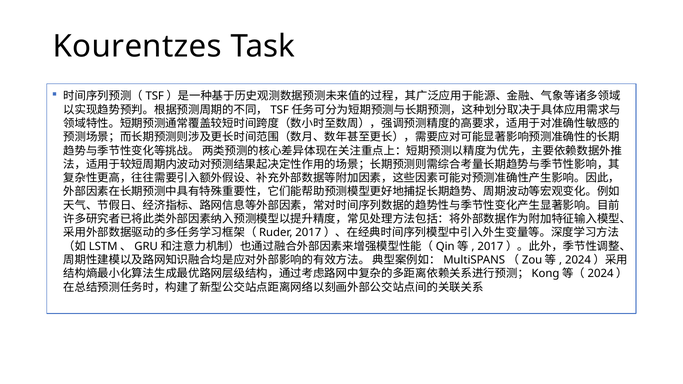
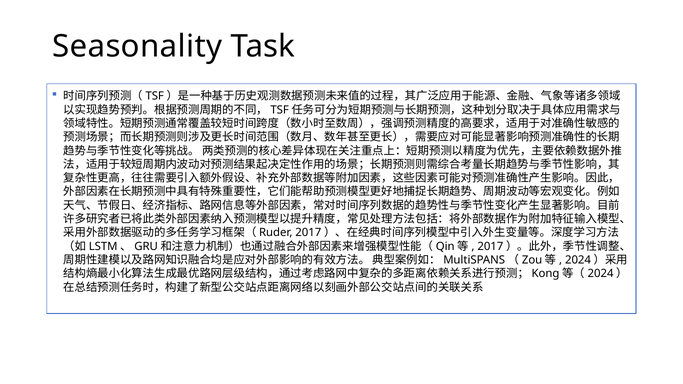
Kourentzes: Kourentzes -> Seasonality
